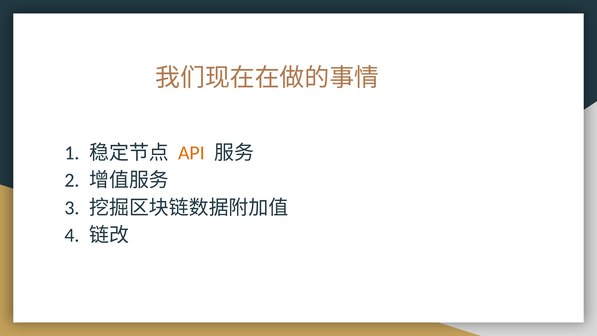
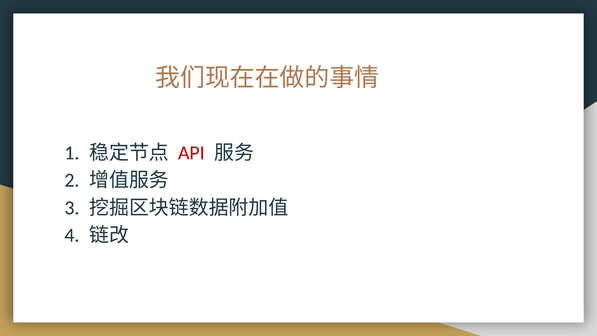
API colour: orange -> red
